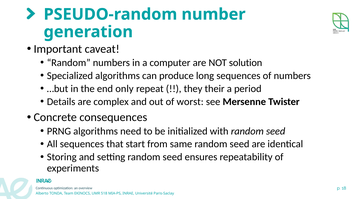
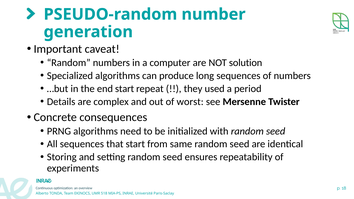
end only: only -> start
their: their -> used
